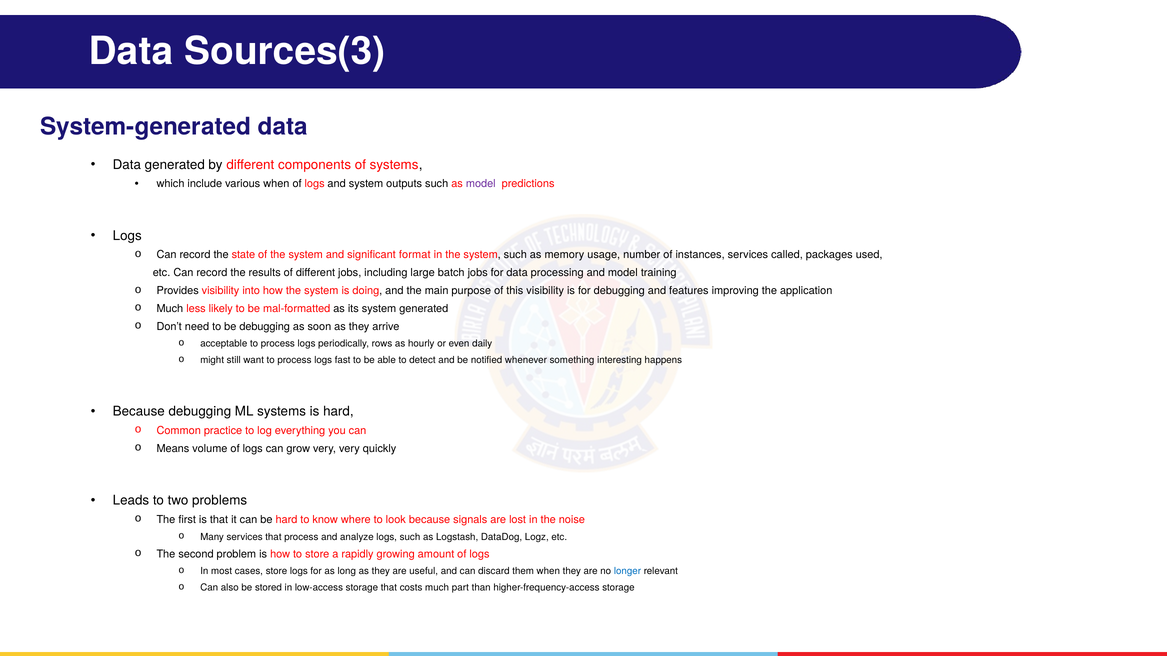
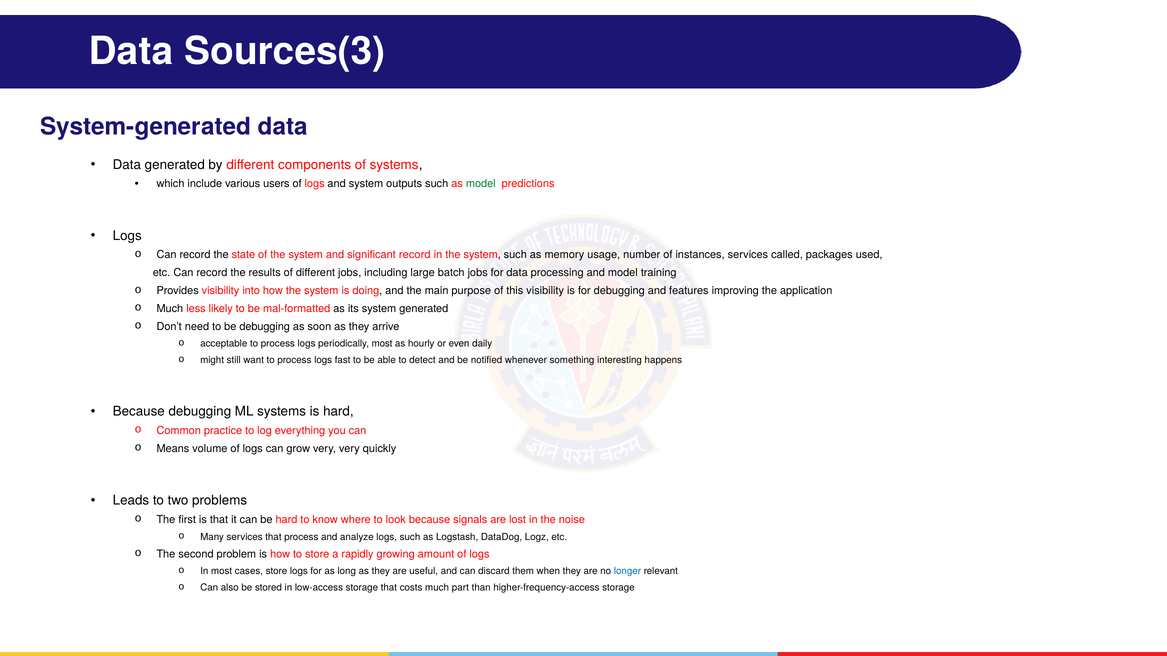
various when: when -> users
model at (481, 184) colour: purple -> green
significant format: format -> record
periodically rows: rows -> most
